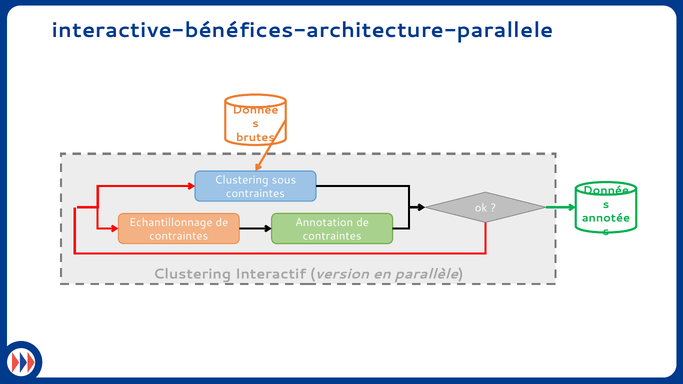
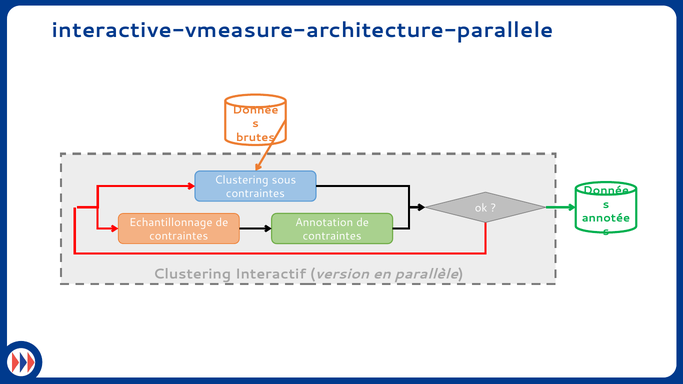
interactive-bénéfices-architecture-parallele: interactive-bénéfices-architecture-parallele -> interactive-vmeasure-architecture-parallele
